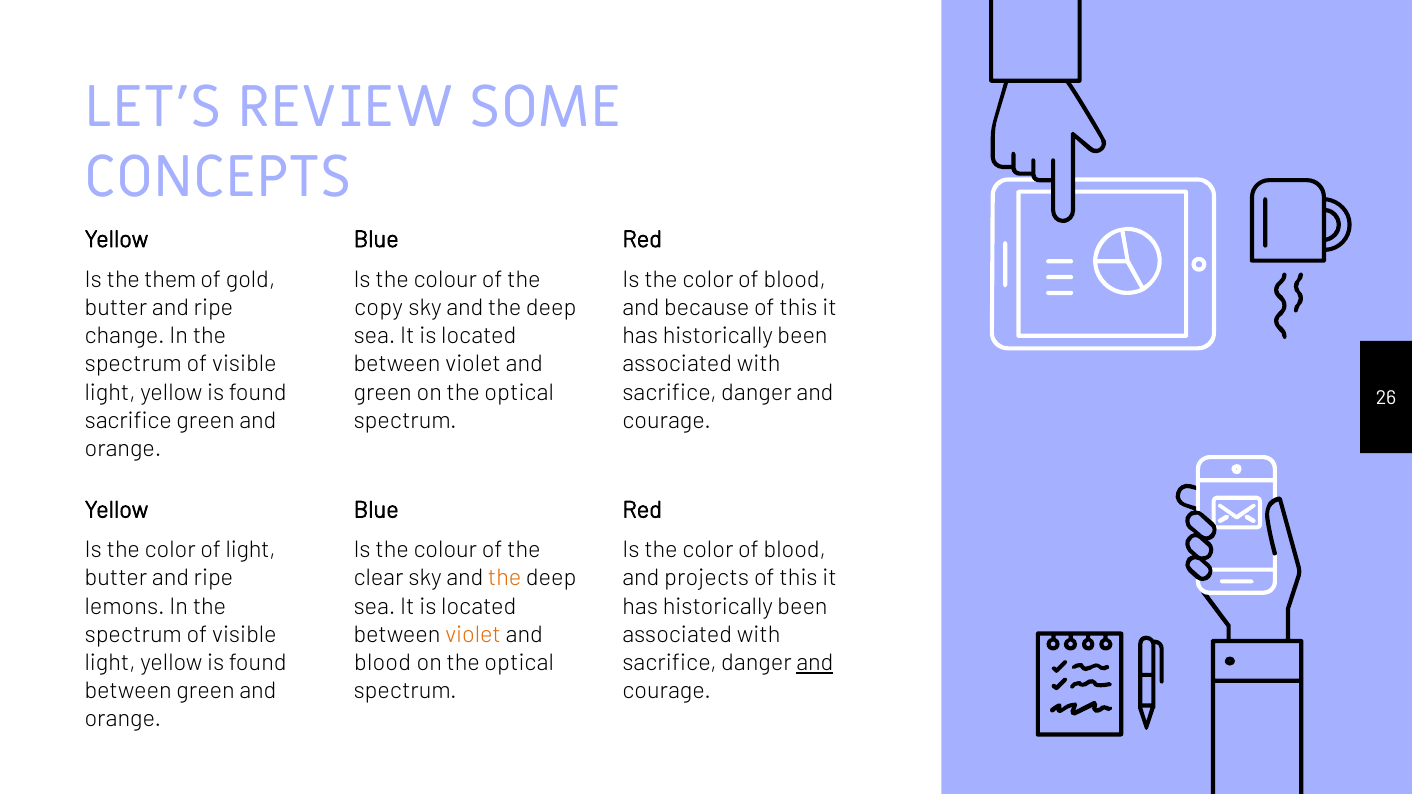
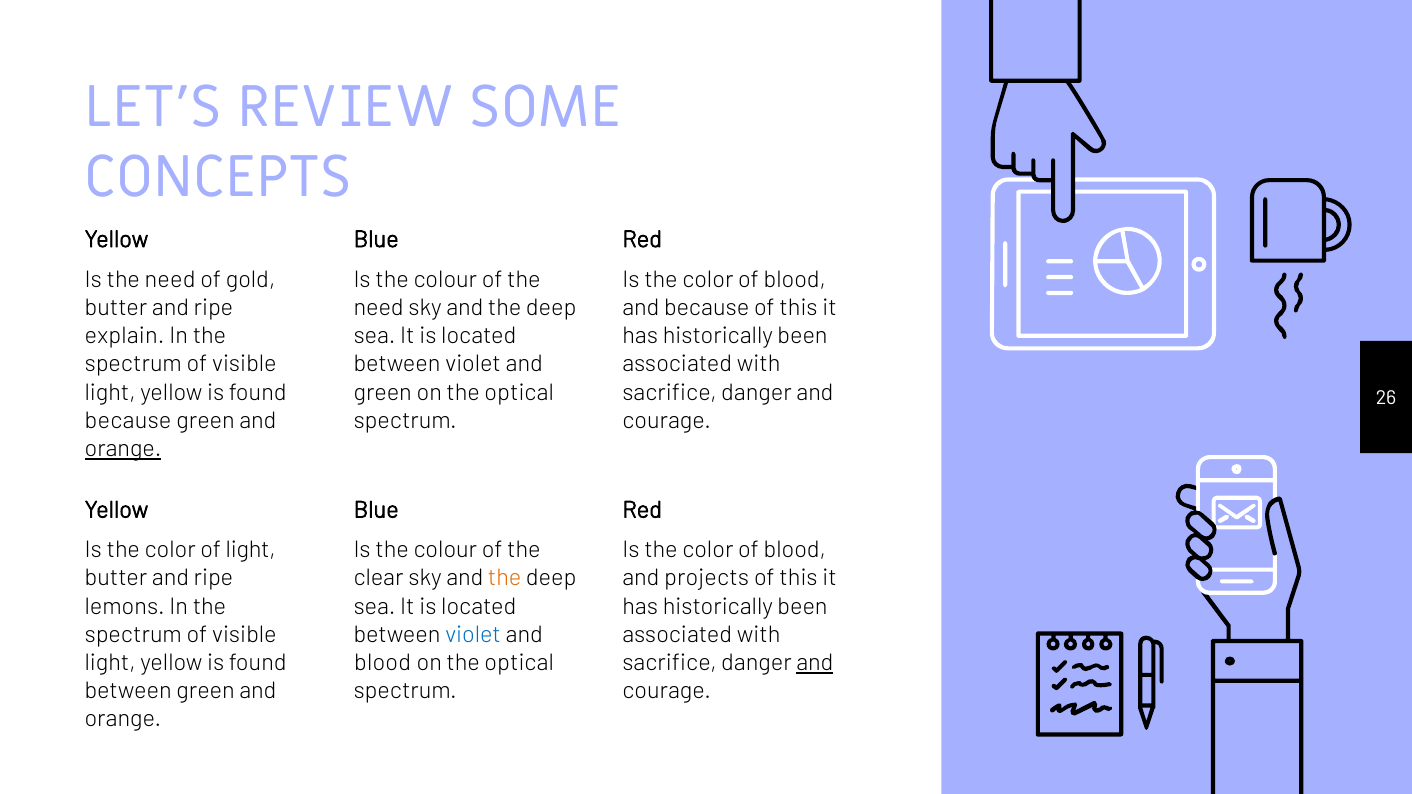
Is the them: them -> need
copy at (378, 308): copy -> need
change: change -> explain
sacrifice at (128, 421): sacrifice -> because
orange at (123, 449) underline: none -> present
violet at (473, 635) colour: orange -> blue
